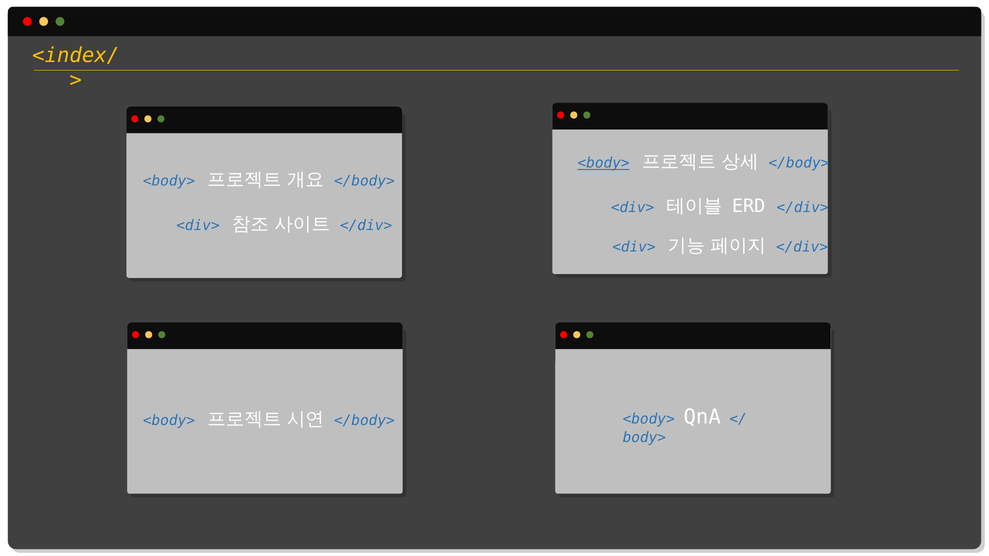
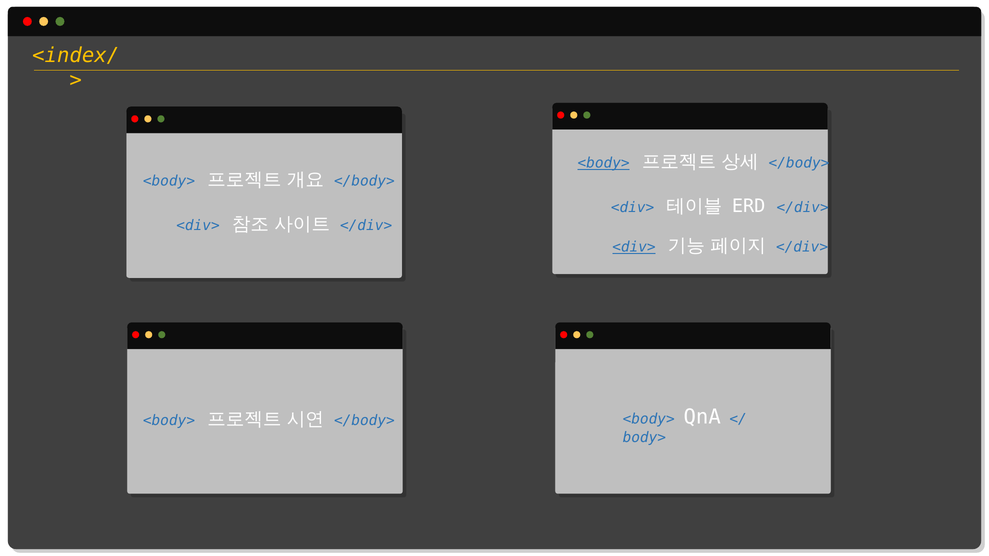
<div> at (634, 247) underline: none -> present
